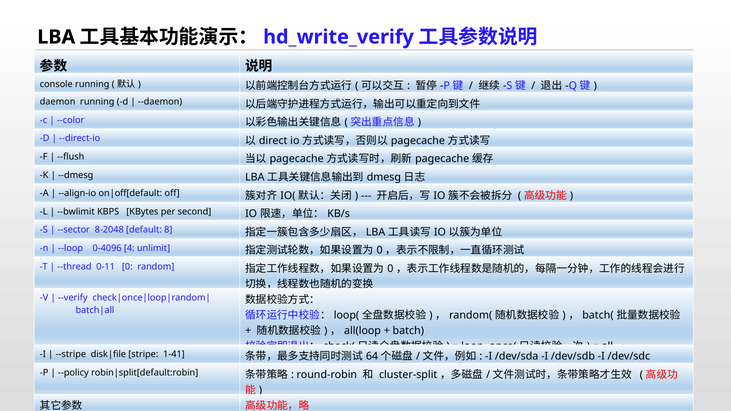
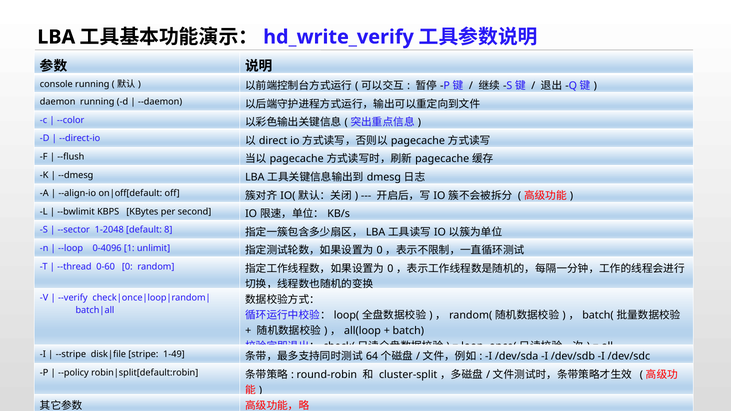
8-2048: 8-2048 -> 1-2048
4: 4 -> 1
0-11: 0-11 -> 0-60
1-41: 1-41 -> 1-49
